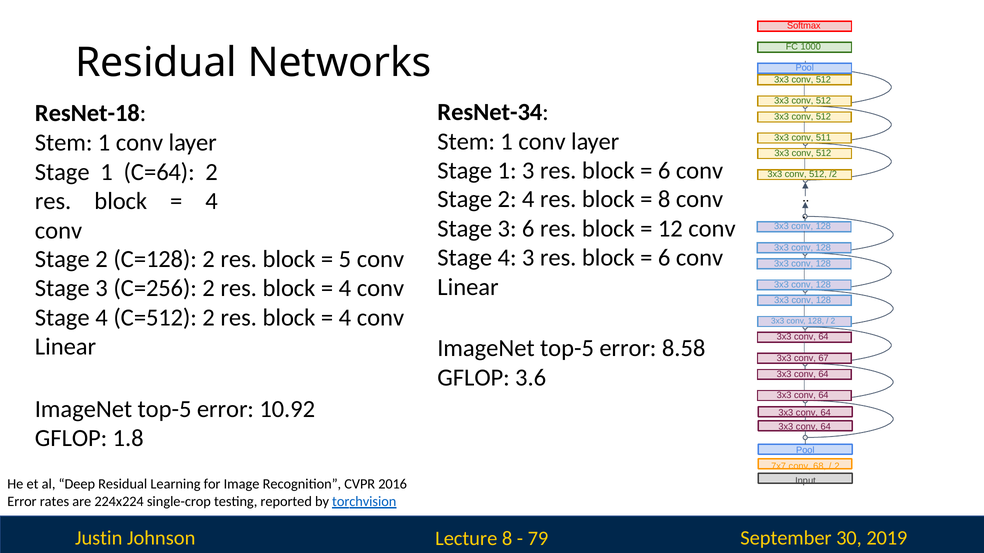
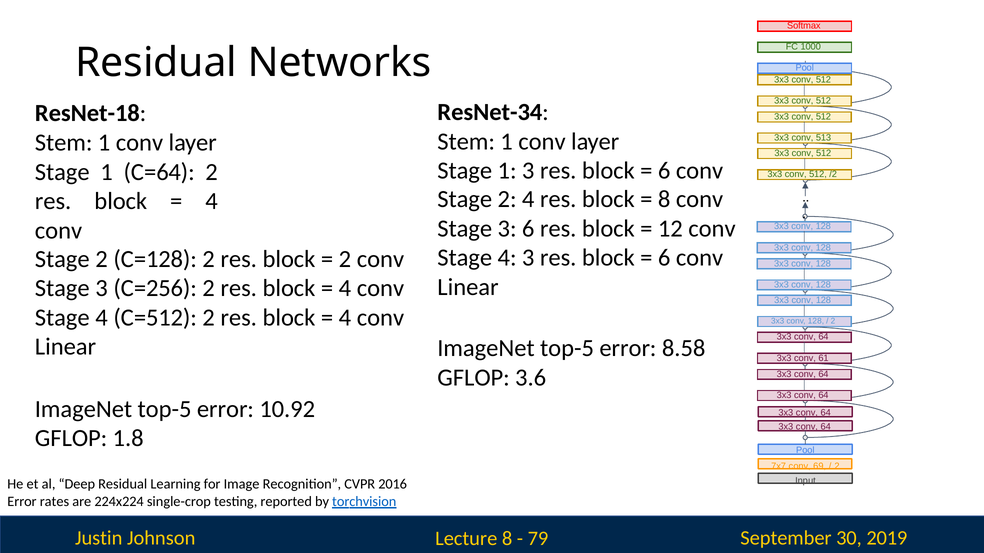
511: 511 -> 513
5 at (345, 259): 5 -> 2
67: 67 -> 61
68: 68 -> 69
